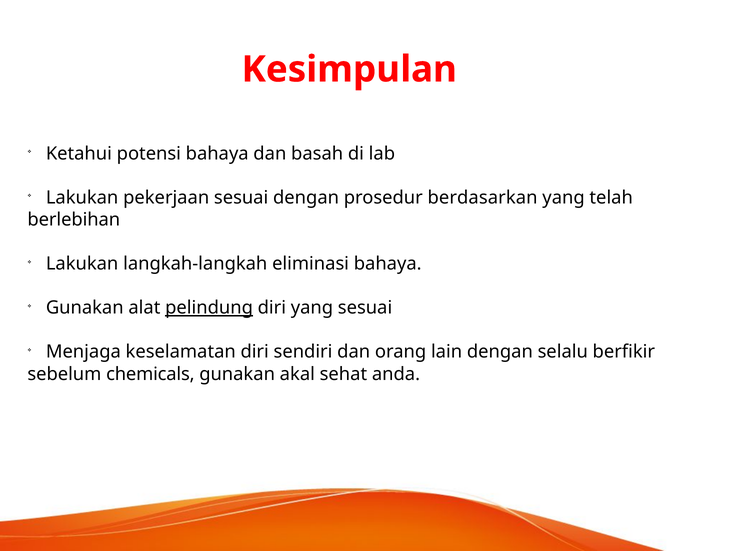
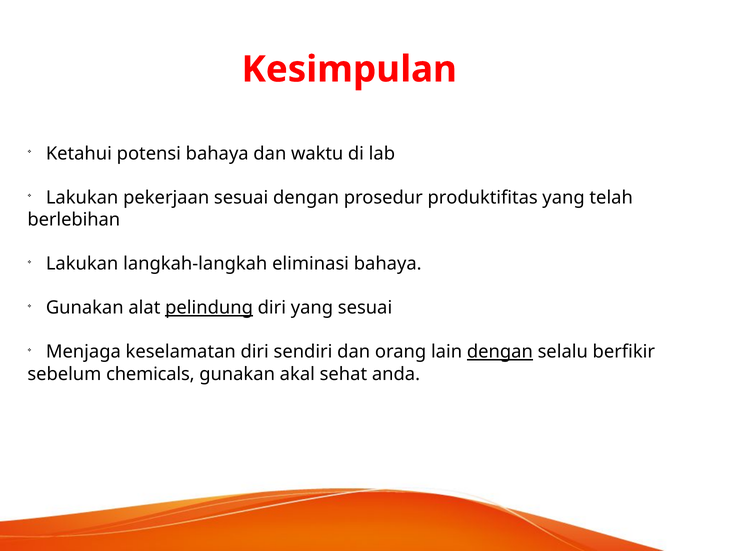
basah: basah -> waktu
berdasarkan: berdasarkan -> produktifitas
dengan at (500, 352) underline: none -> present
